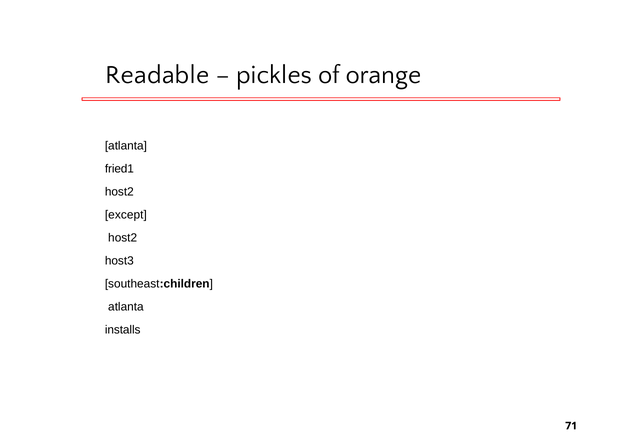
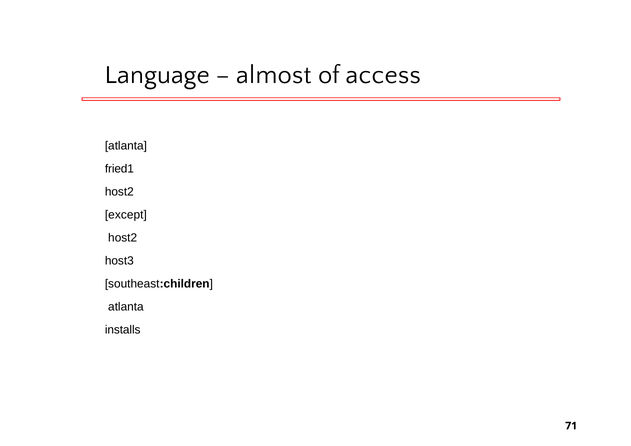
Readable: Readable -> Language
pickles: pickles -> almost
orange: orange -> access
